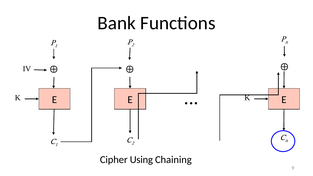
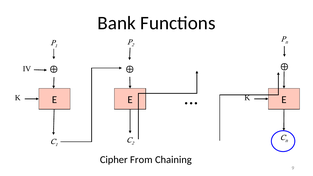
Using: Using -> From
